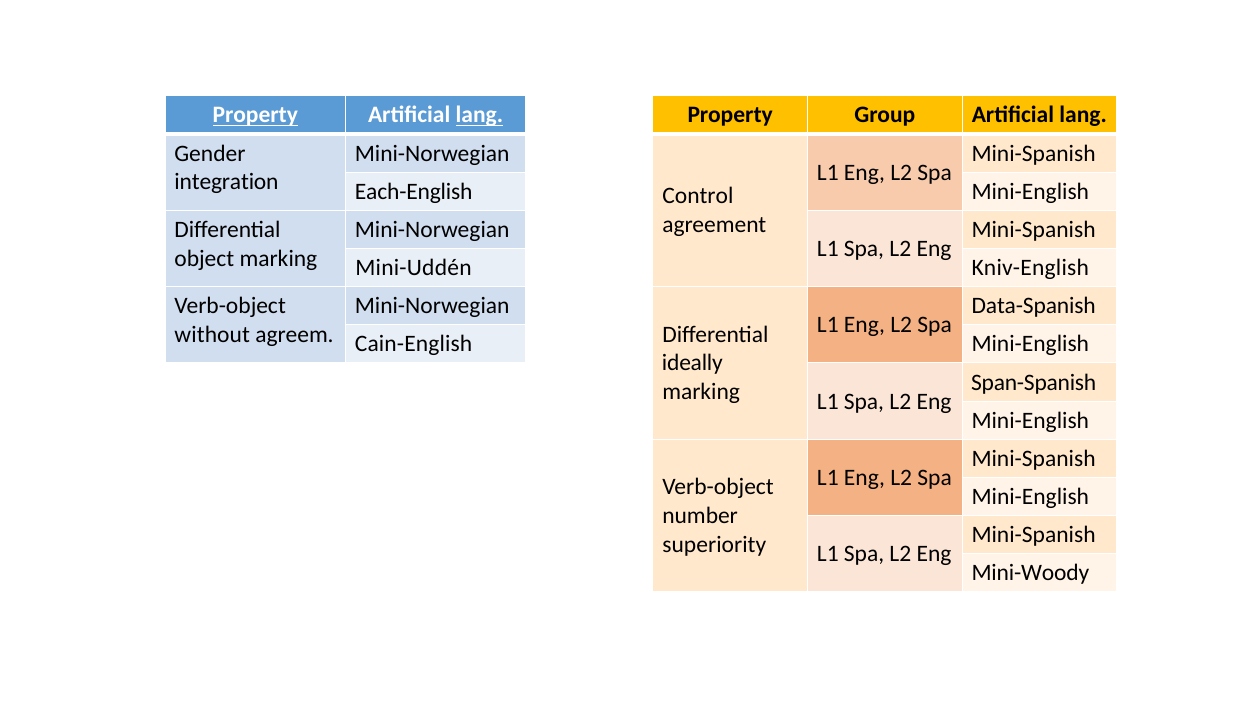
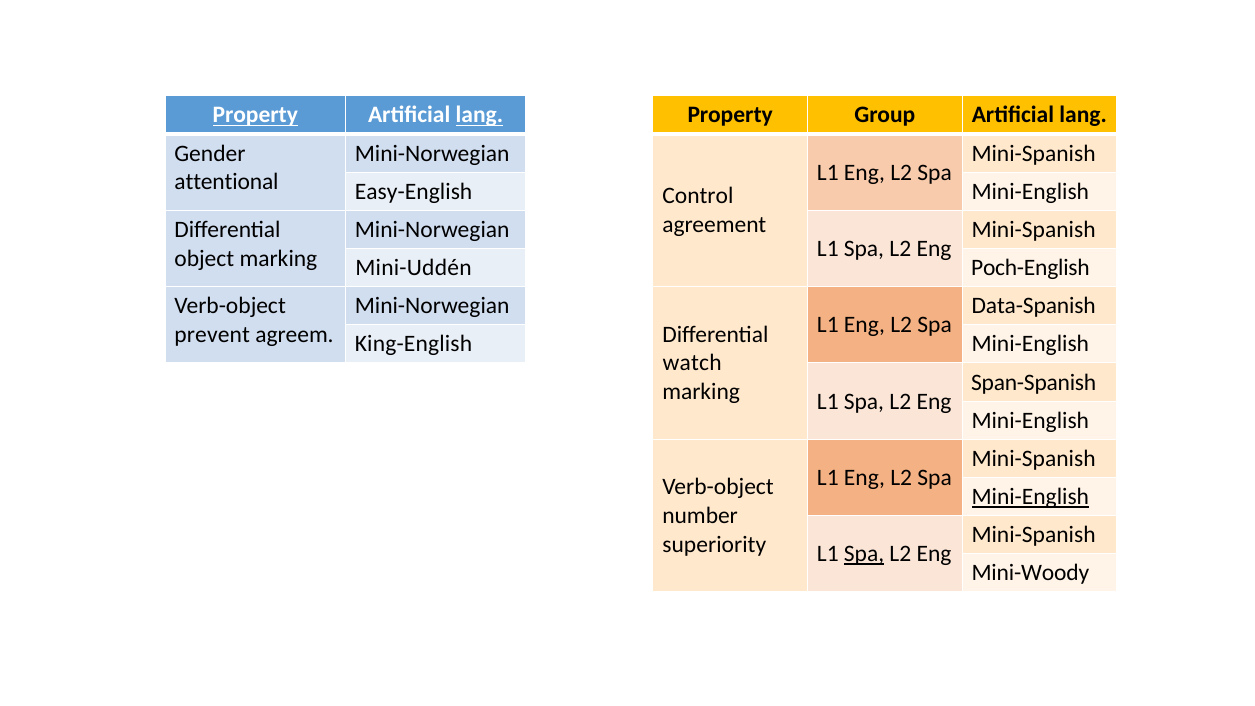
integration: integration -> attentional
Each-English: Each-English -> Easy-English
Kniv-English: Kniv-English -> Poch-English
without: without -> prevent
Cain-English: Cain-English -> King-English
ideally: ideally -> watch
Mini-English at (1030, 497) underline: none -> present
Spa at (864, 554) underline: none -> present
